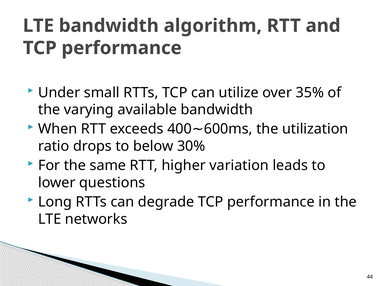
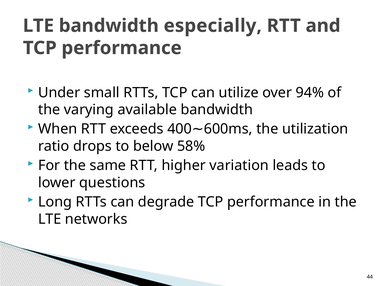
algorithm: algorithm -> especially
35%: 35% -> 94%
30%: 30% -> 58%
